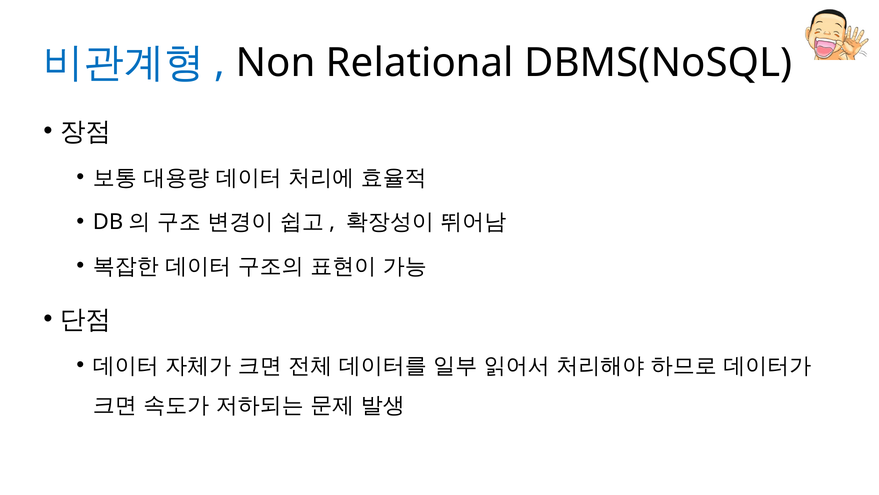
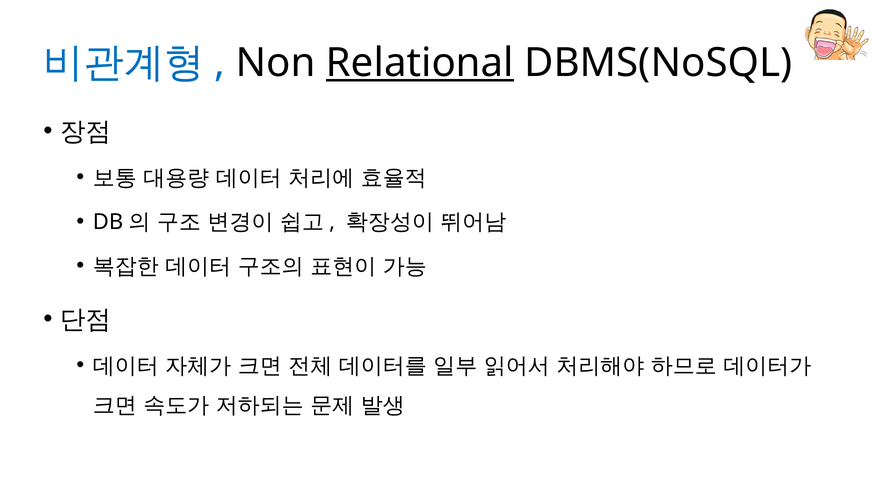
Relational underline: none -> present
